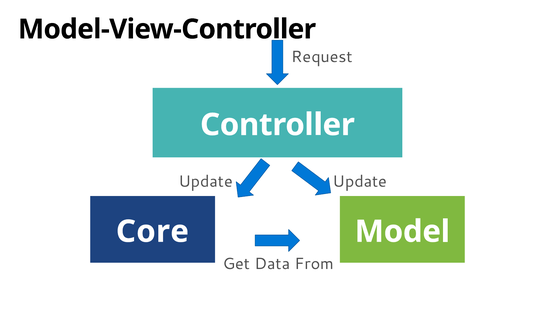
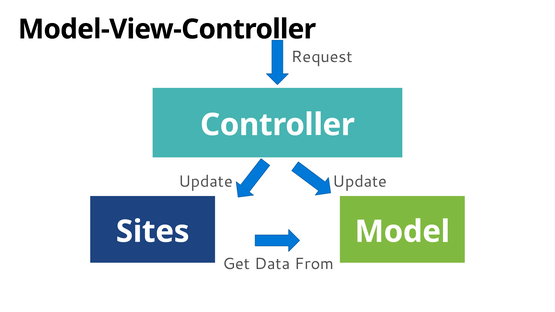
Core: Core -> Sites
